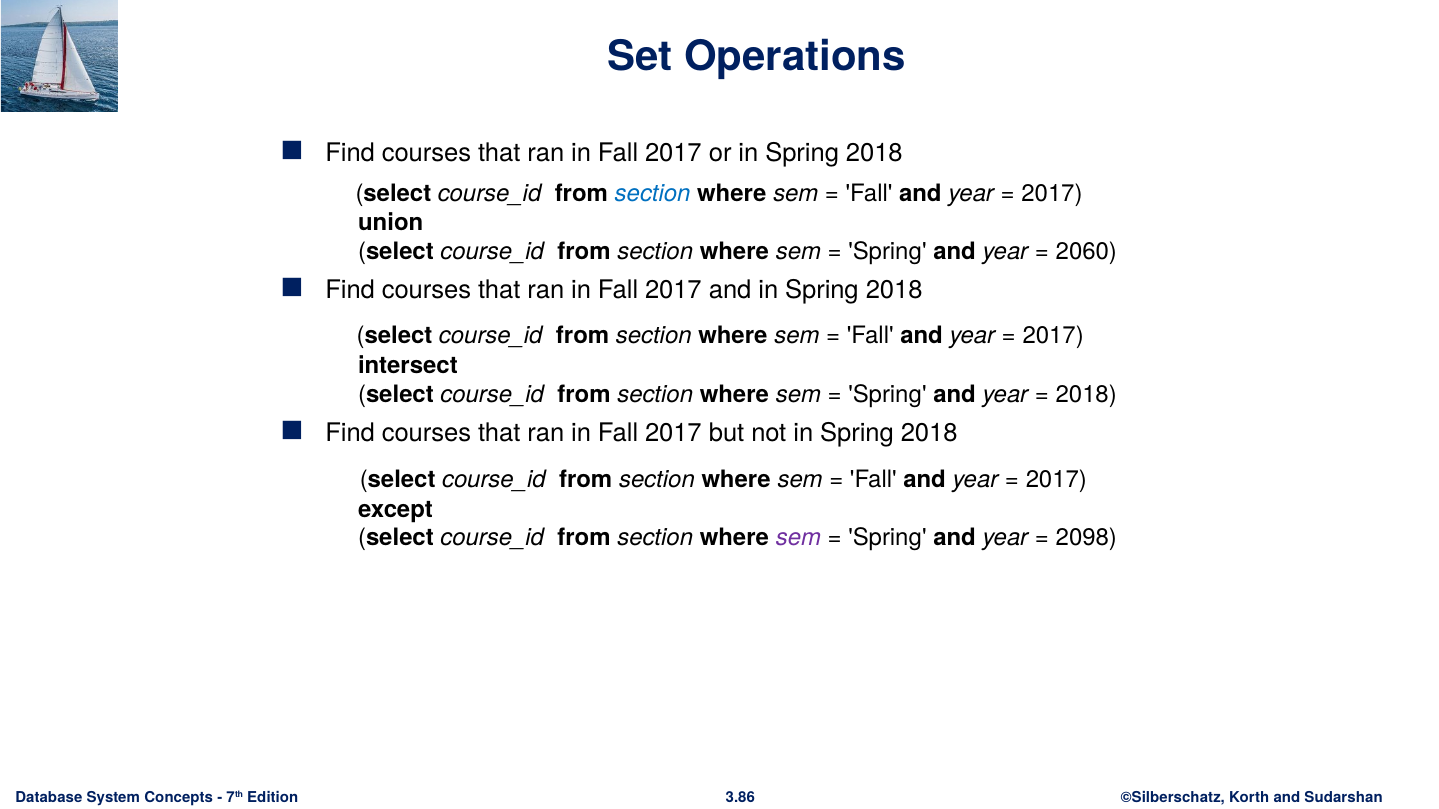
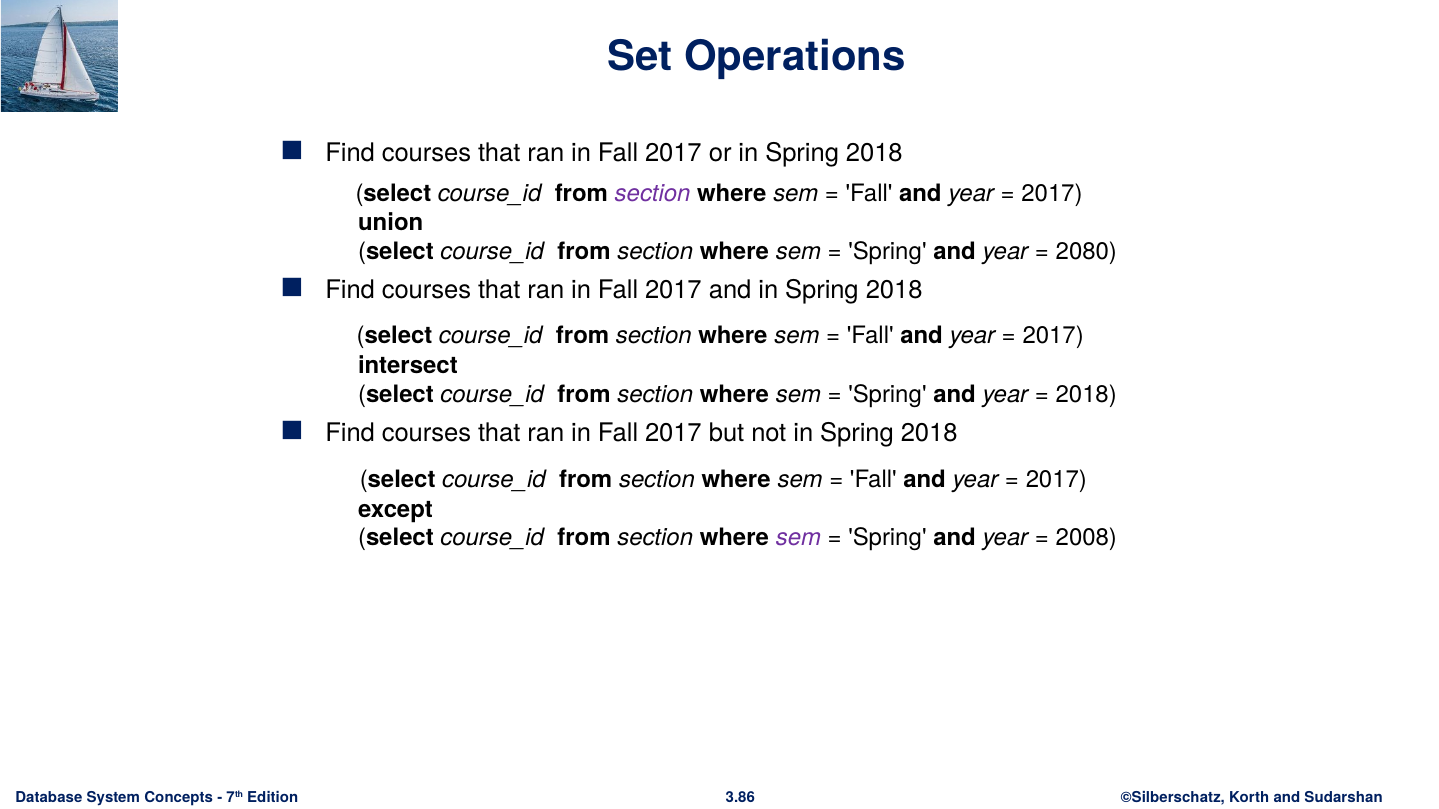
section at (653, 194) colour: blue -> purple
2060: 2060 -> 2080
2098: 2098 -> 2008
